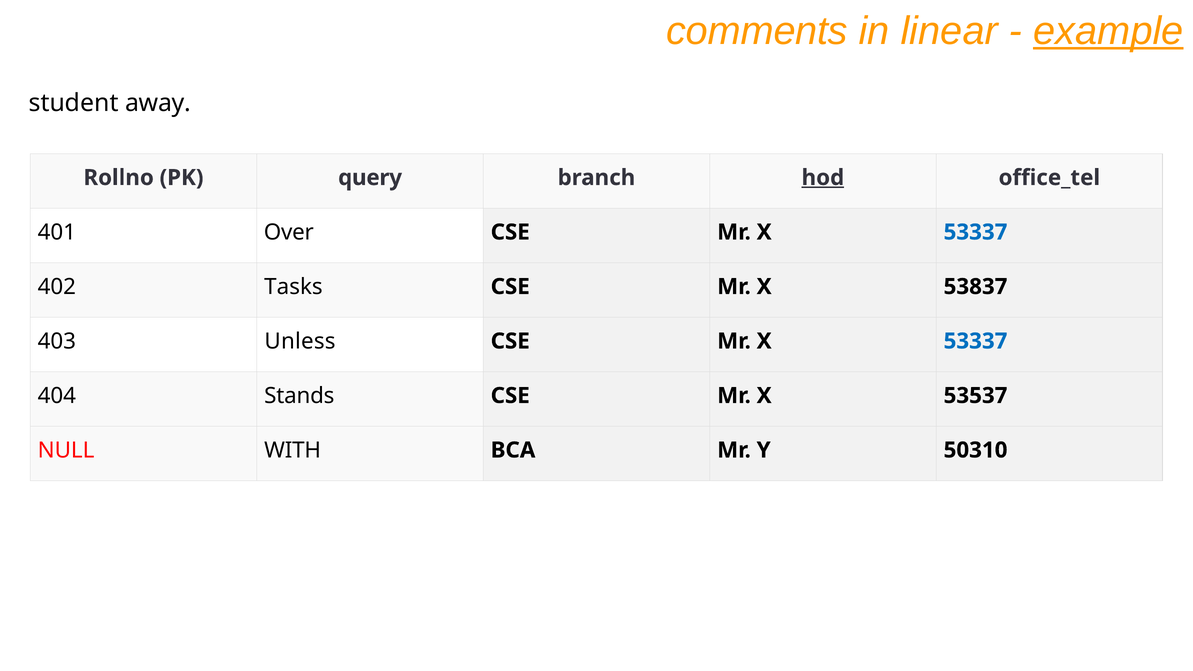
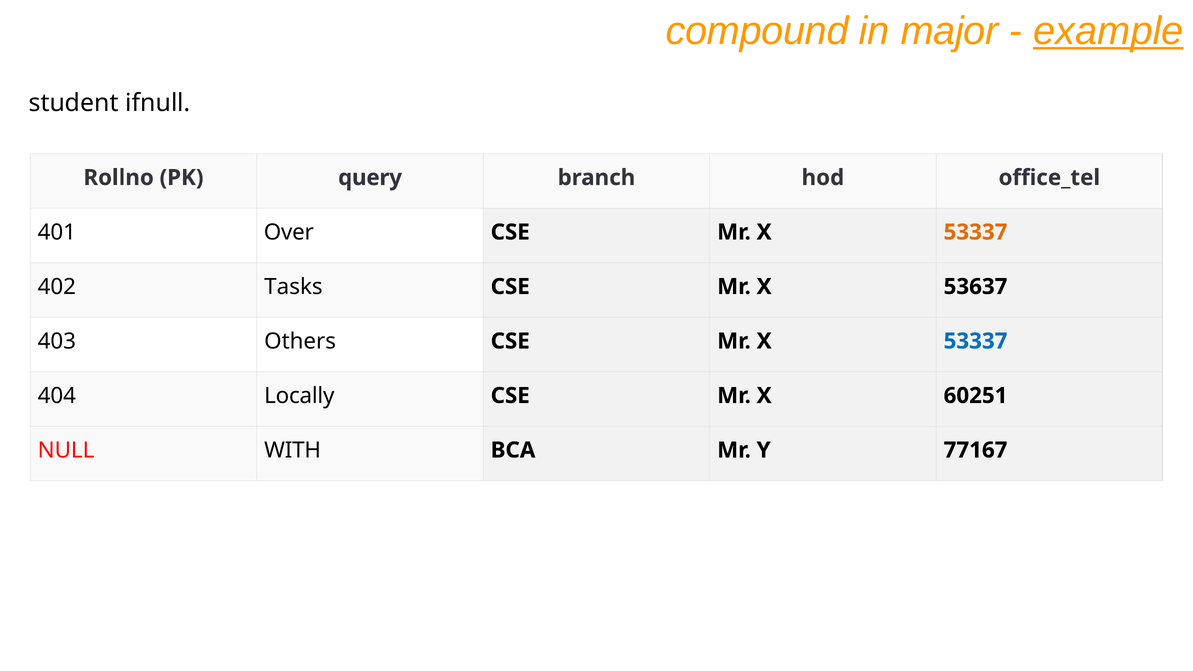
comments: comments -> compound
linear: linear -> major
away: away -> ifnull
hod underline: present -> none
53337 at (976, 232) colour: blue -> orange
53837: 53837 -> 53637
Unless: Unless -> Others
Stands: Stands -> Locally
53537: 53537 -> 60251
50310: 50310 -> 77167
